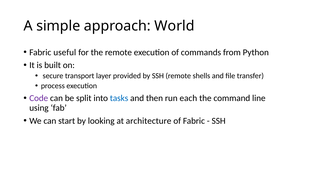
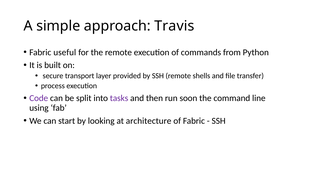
World: World -> Travis
tasks colour: blue -> purple
each: each -> soon
